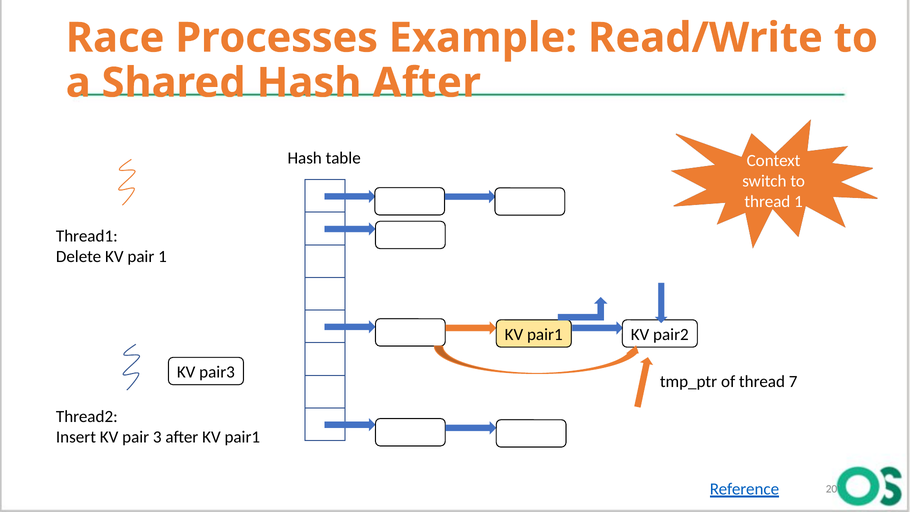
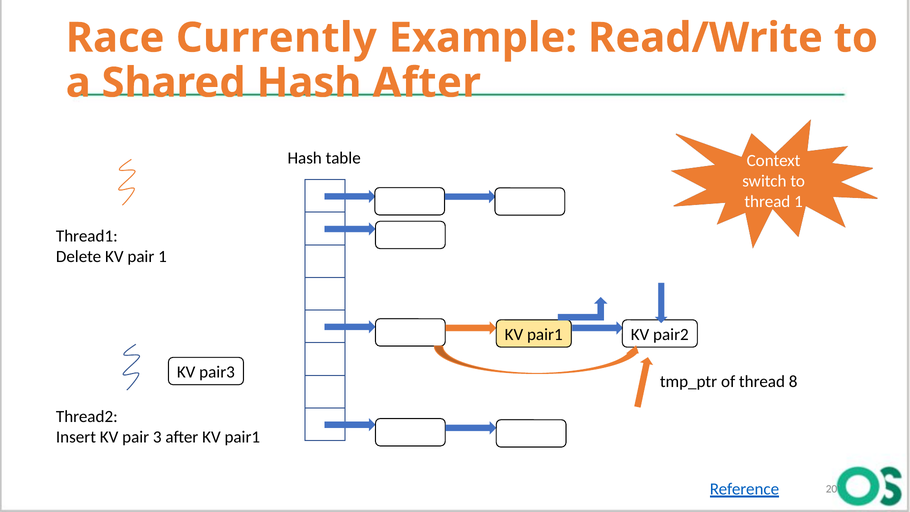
Processes: Processes -> Currently
7: 7 -> 8
